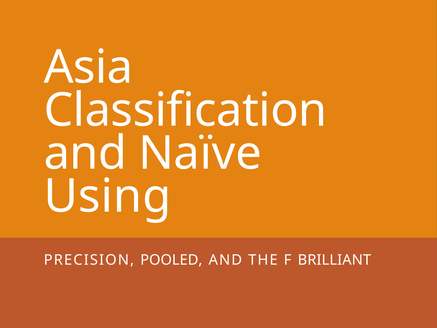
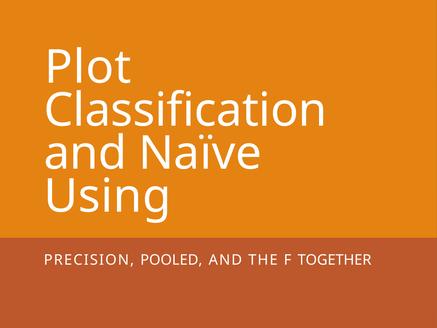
Asia: Asia -> Plot
BRILLIANT: BRILLIANT -> TOGETHER
